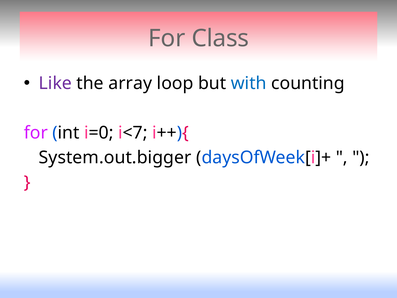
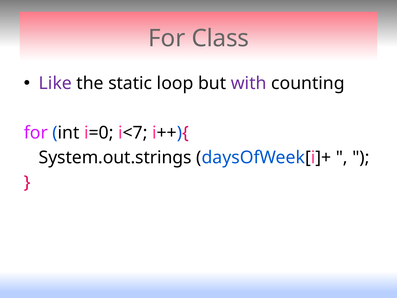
array: array -> static
with colour: blue -> purple
System.out.bigger: System.out.bigger -> System.out.strings
